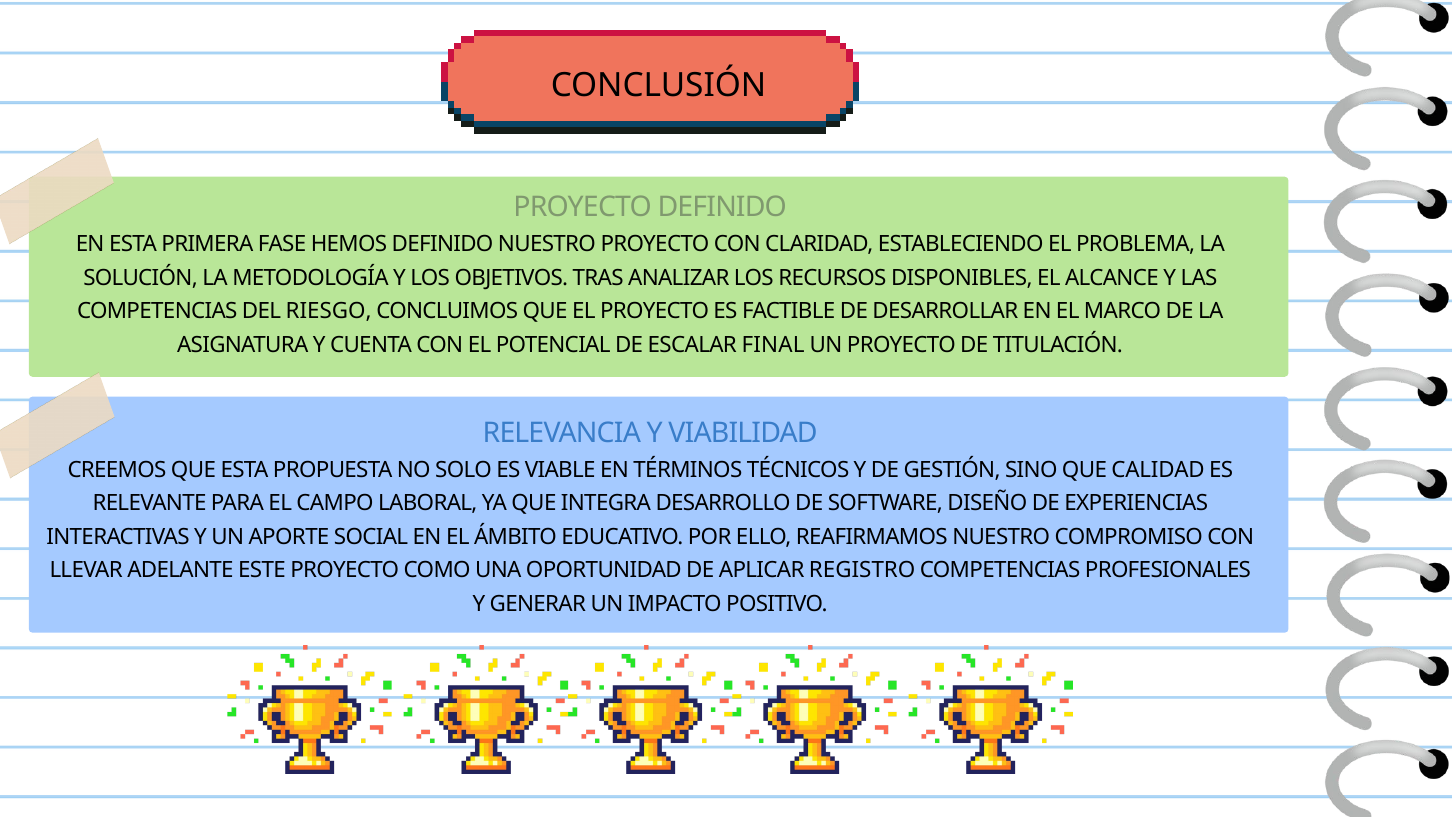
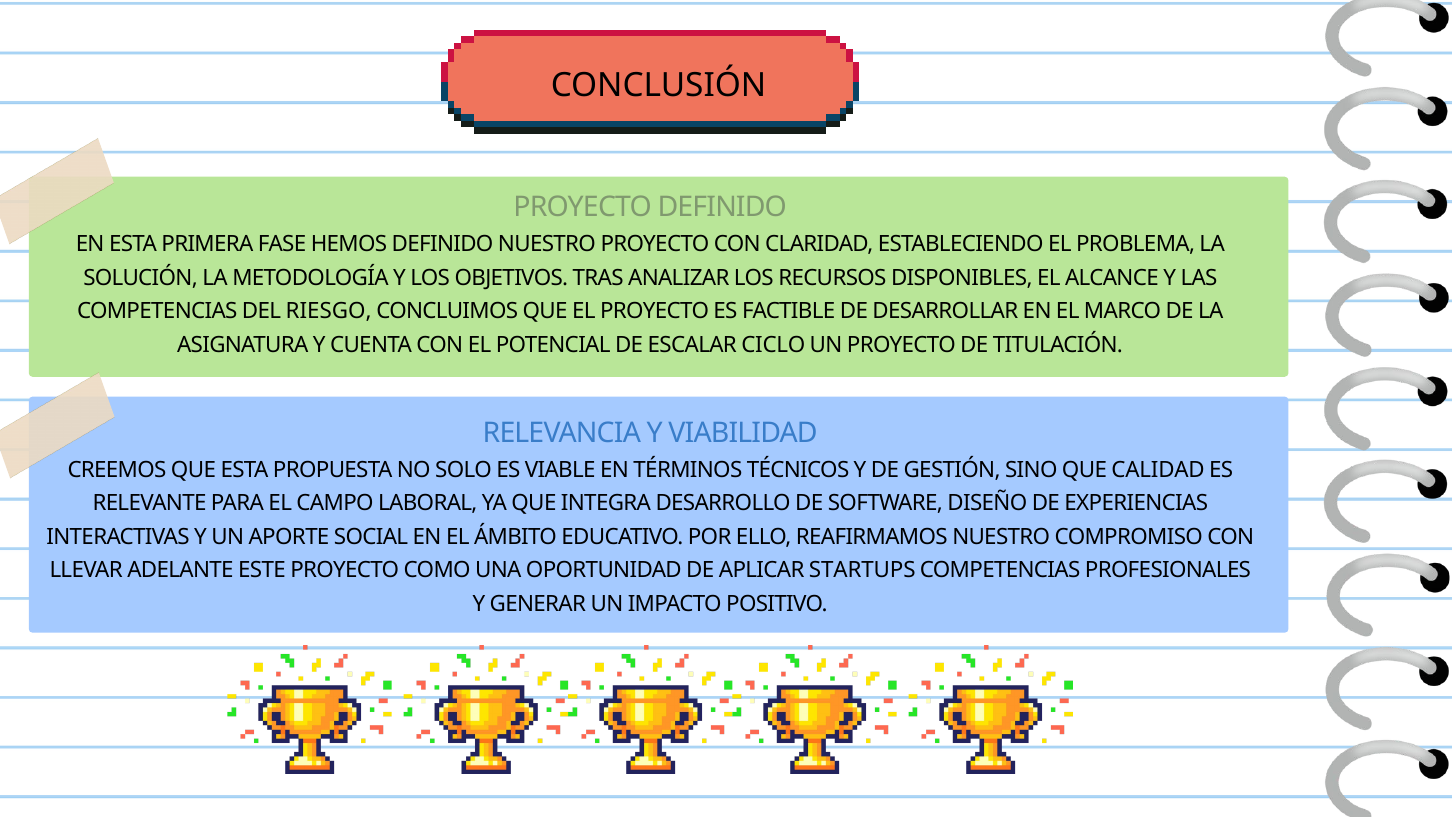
FINAL: FINAL -> CICLO
REGISTRO: REGISTRO -> STARTUPS
